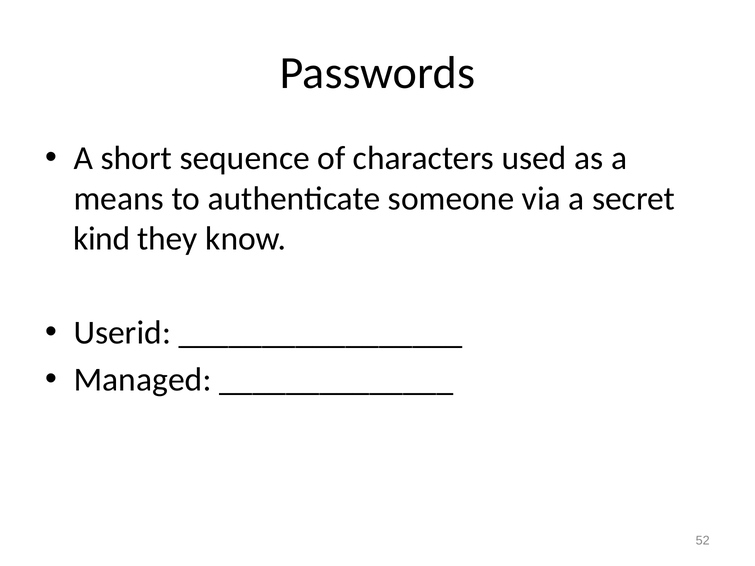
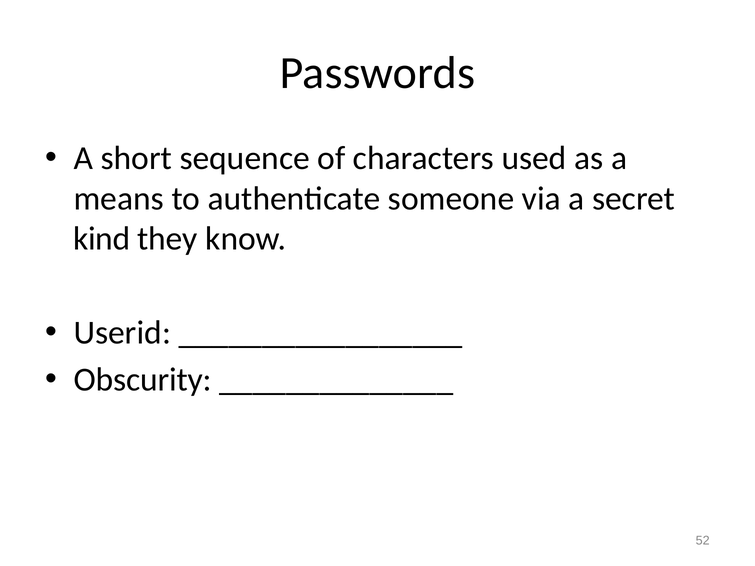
Managed: Managed -> Obscurity
